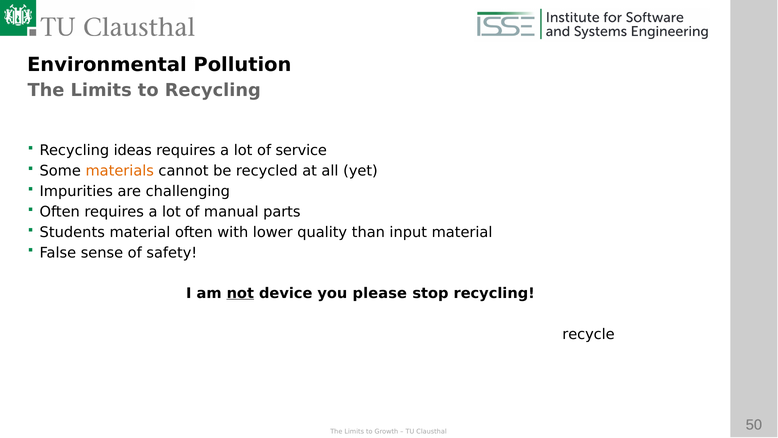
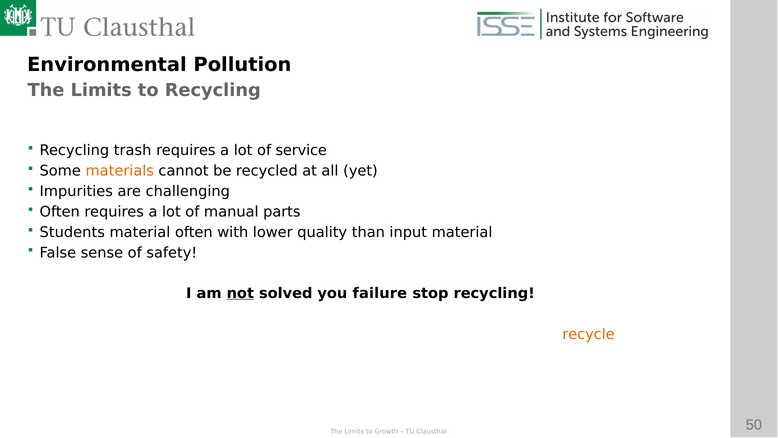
ideas: ideas -> trash
device: device -> solved
please: please -> failure
recycle colour: black -> orange
